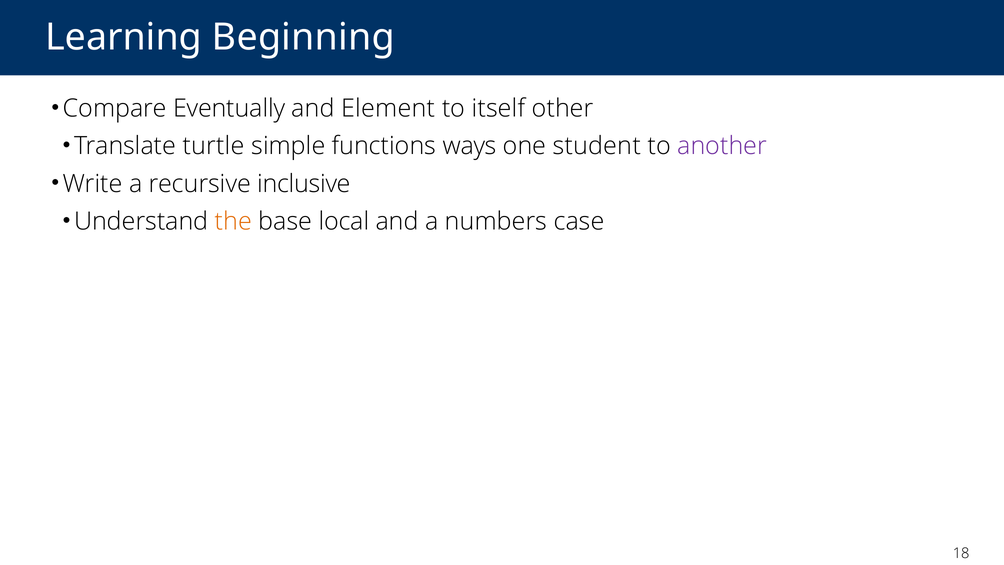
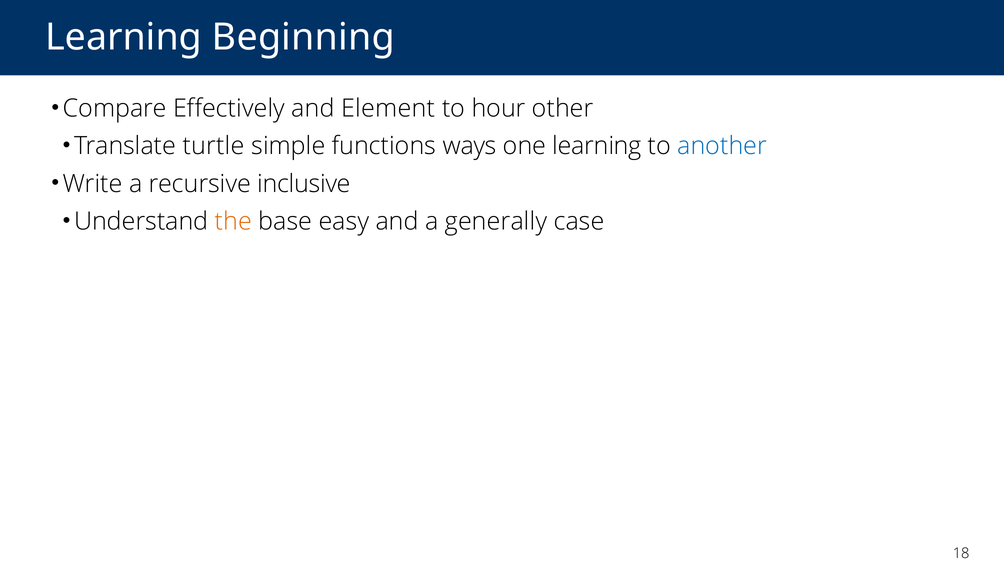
Eventually: Eventually -> Effectively
itself: itself -> hour
one student: student -> learning
another colour: purple -> blue
local: local -> easy
numbers: numbers -> generally
